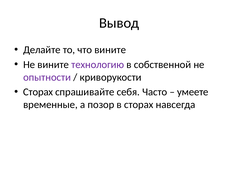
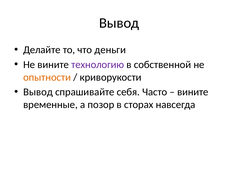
что вините: вините -> деньги
опытности colour: purple -> orange
Сторах at (38, 92): Сторах -> Вывод
умеете at (193, 92): умеете -> вините
